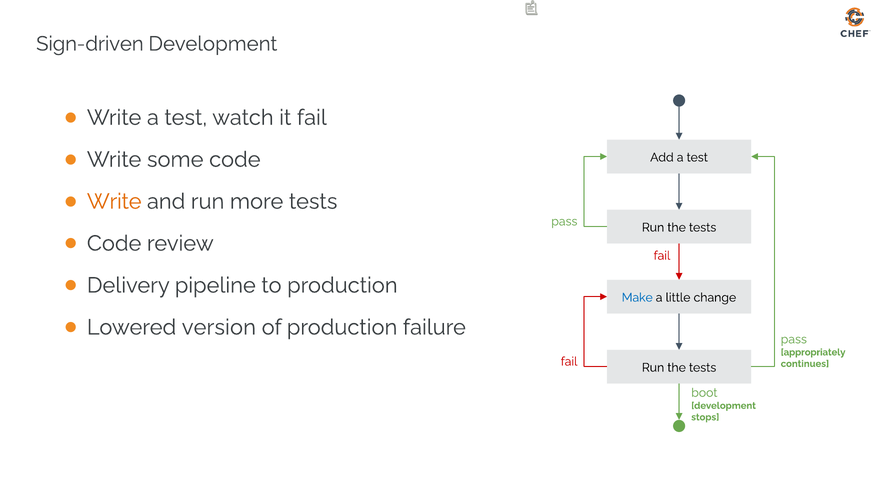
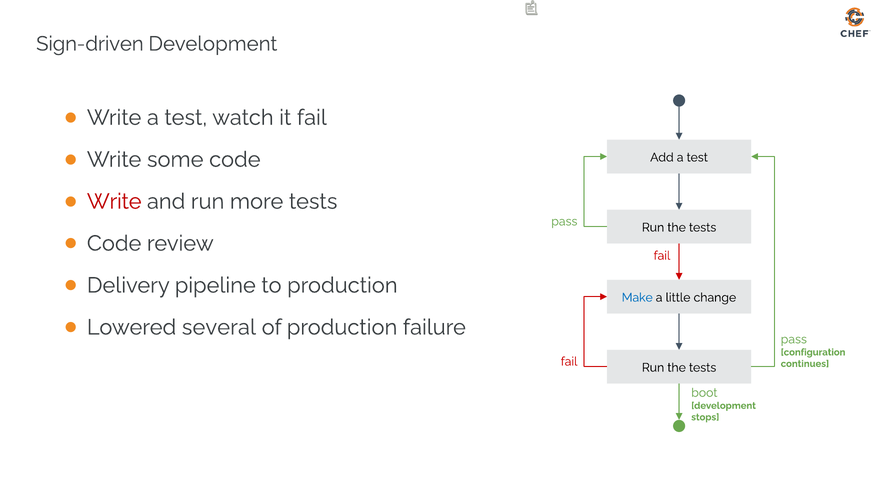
Write at (114, 201) colour: orange -> red
version: version -> several
appropriately: appropriately -> configuration
